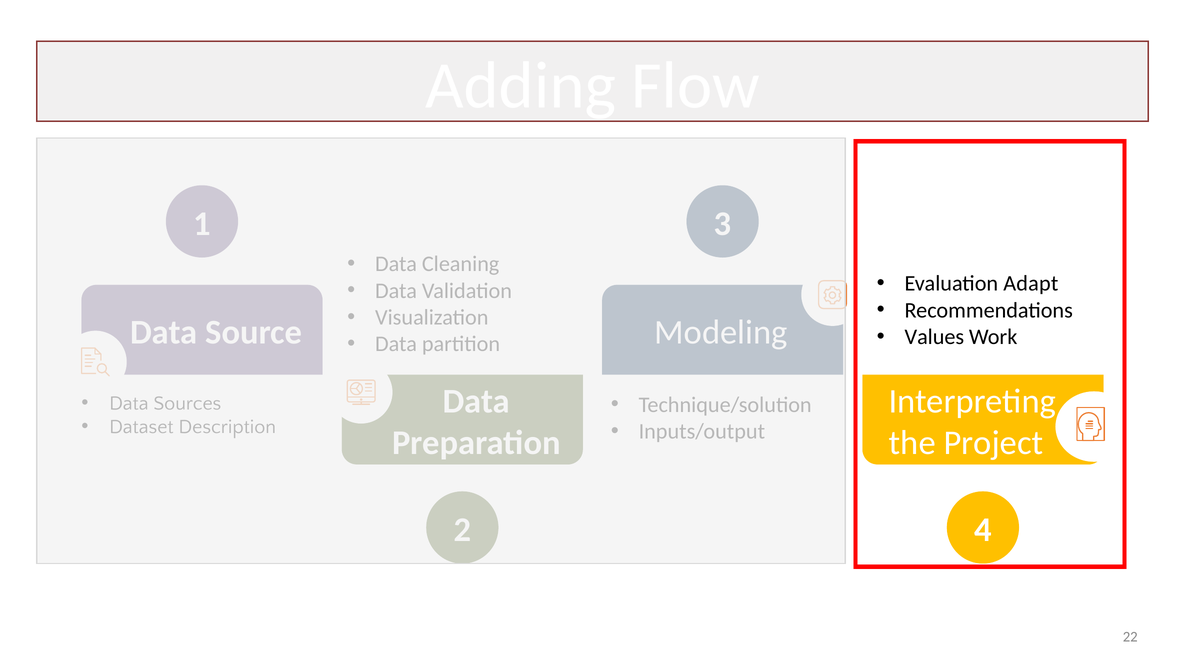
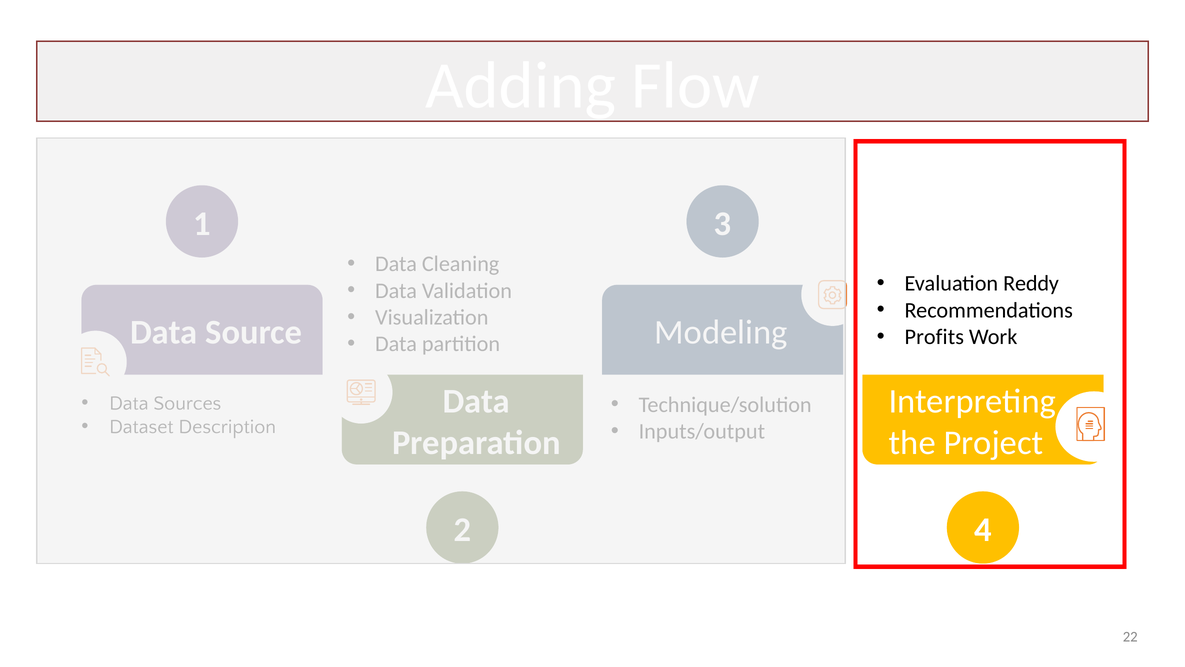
Adapt: Adapt -> Reddy
Values: Values -> Profits
